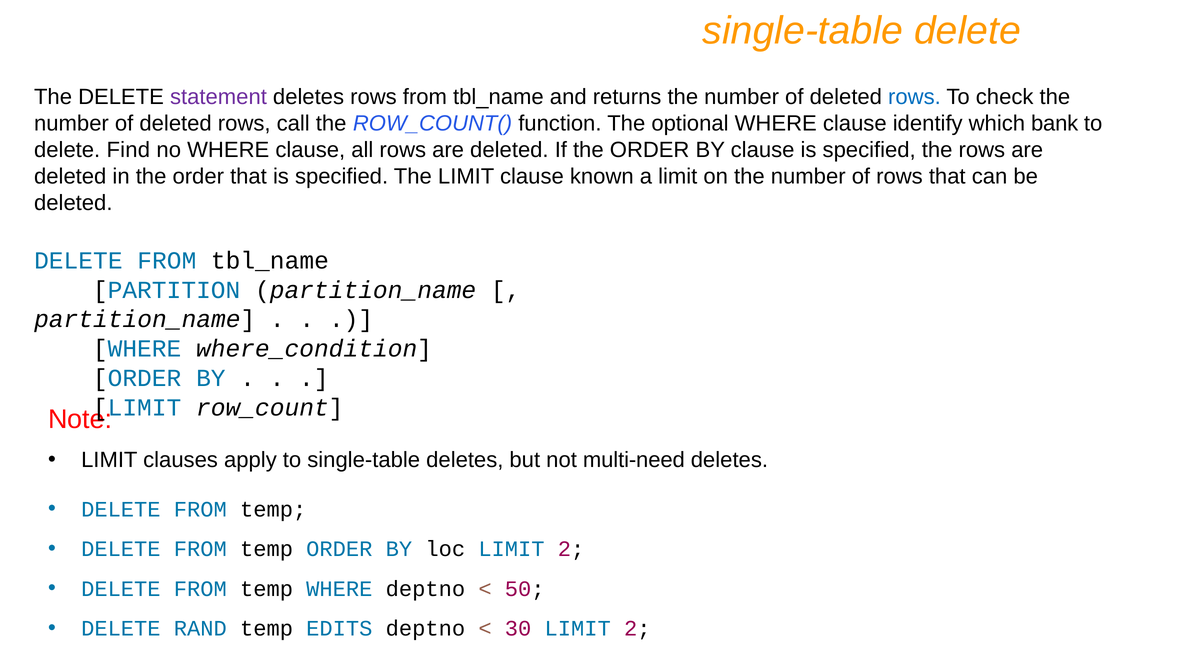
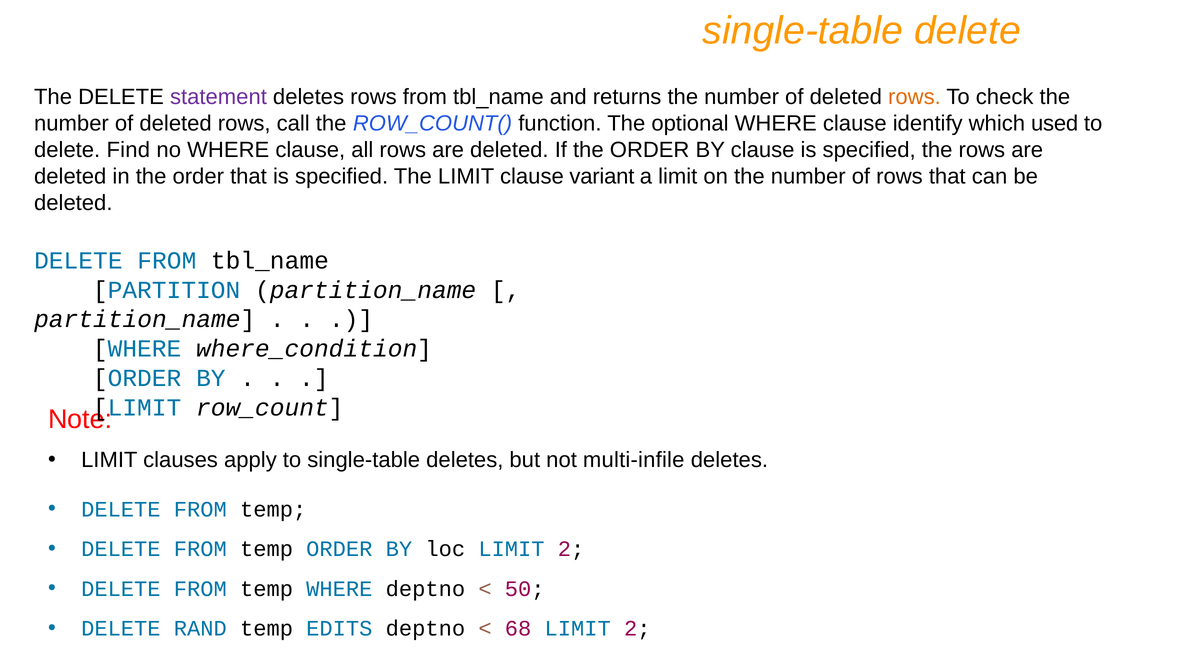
rows at (914, 97) colour: blue -> orange
bank: bank -> used
known: known -> variant
multi-need: multi-need -> multi-infile
30: 30 -> 68
